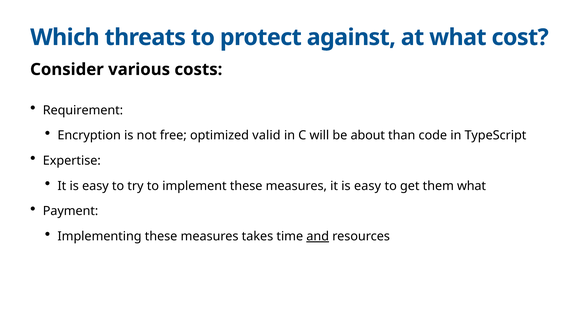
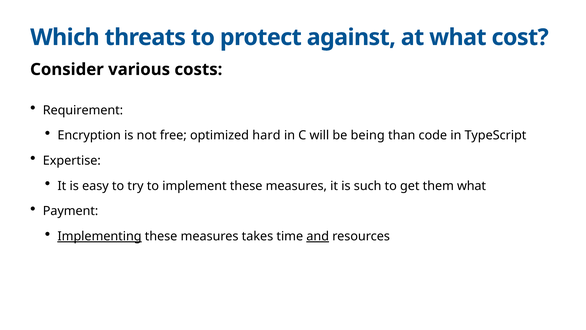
valid: valid -> hard
about: about -> being
measures it is easy: easy -> such
Implementing underline: none -> present
